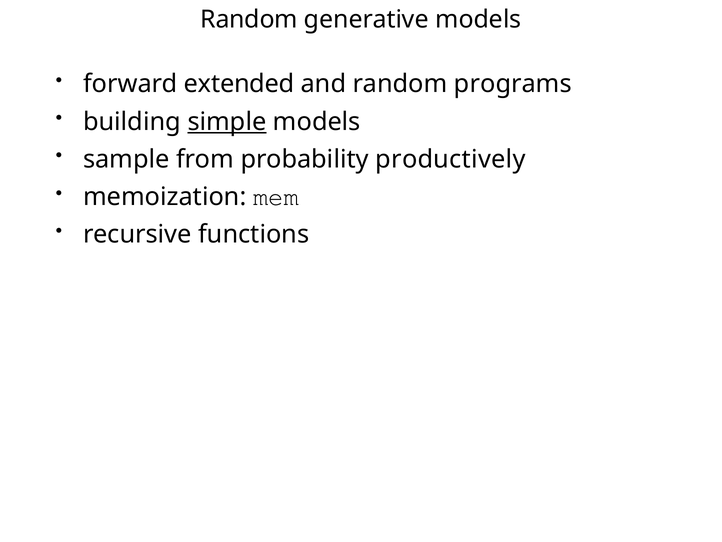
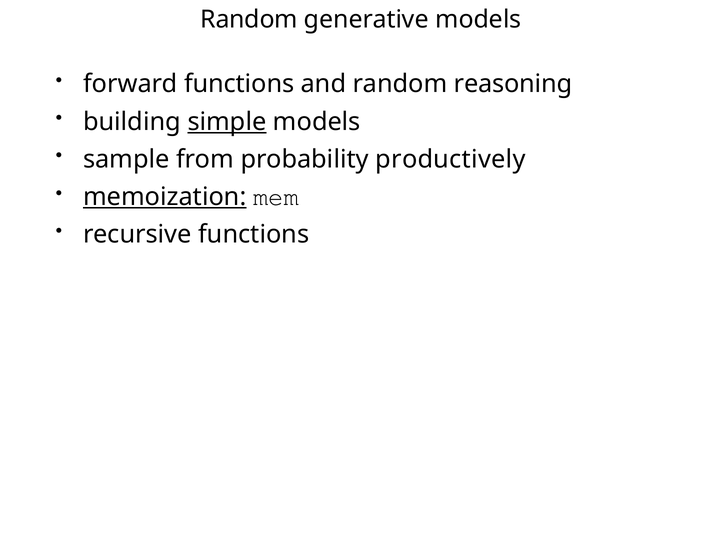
forward extended: extended -> functions
programs: programs -> reasoning
memoization underline: none -> present
